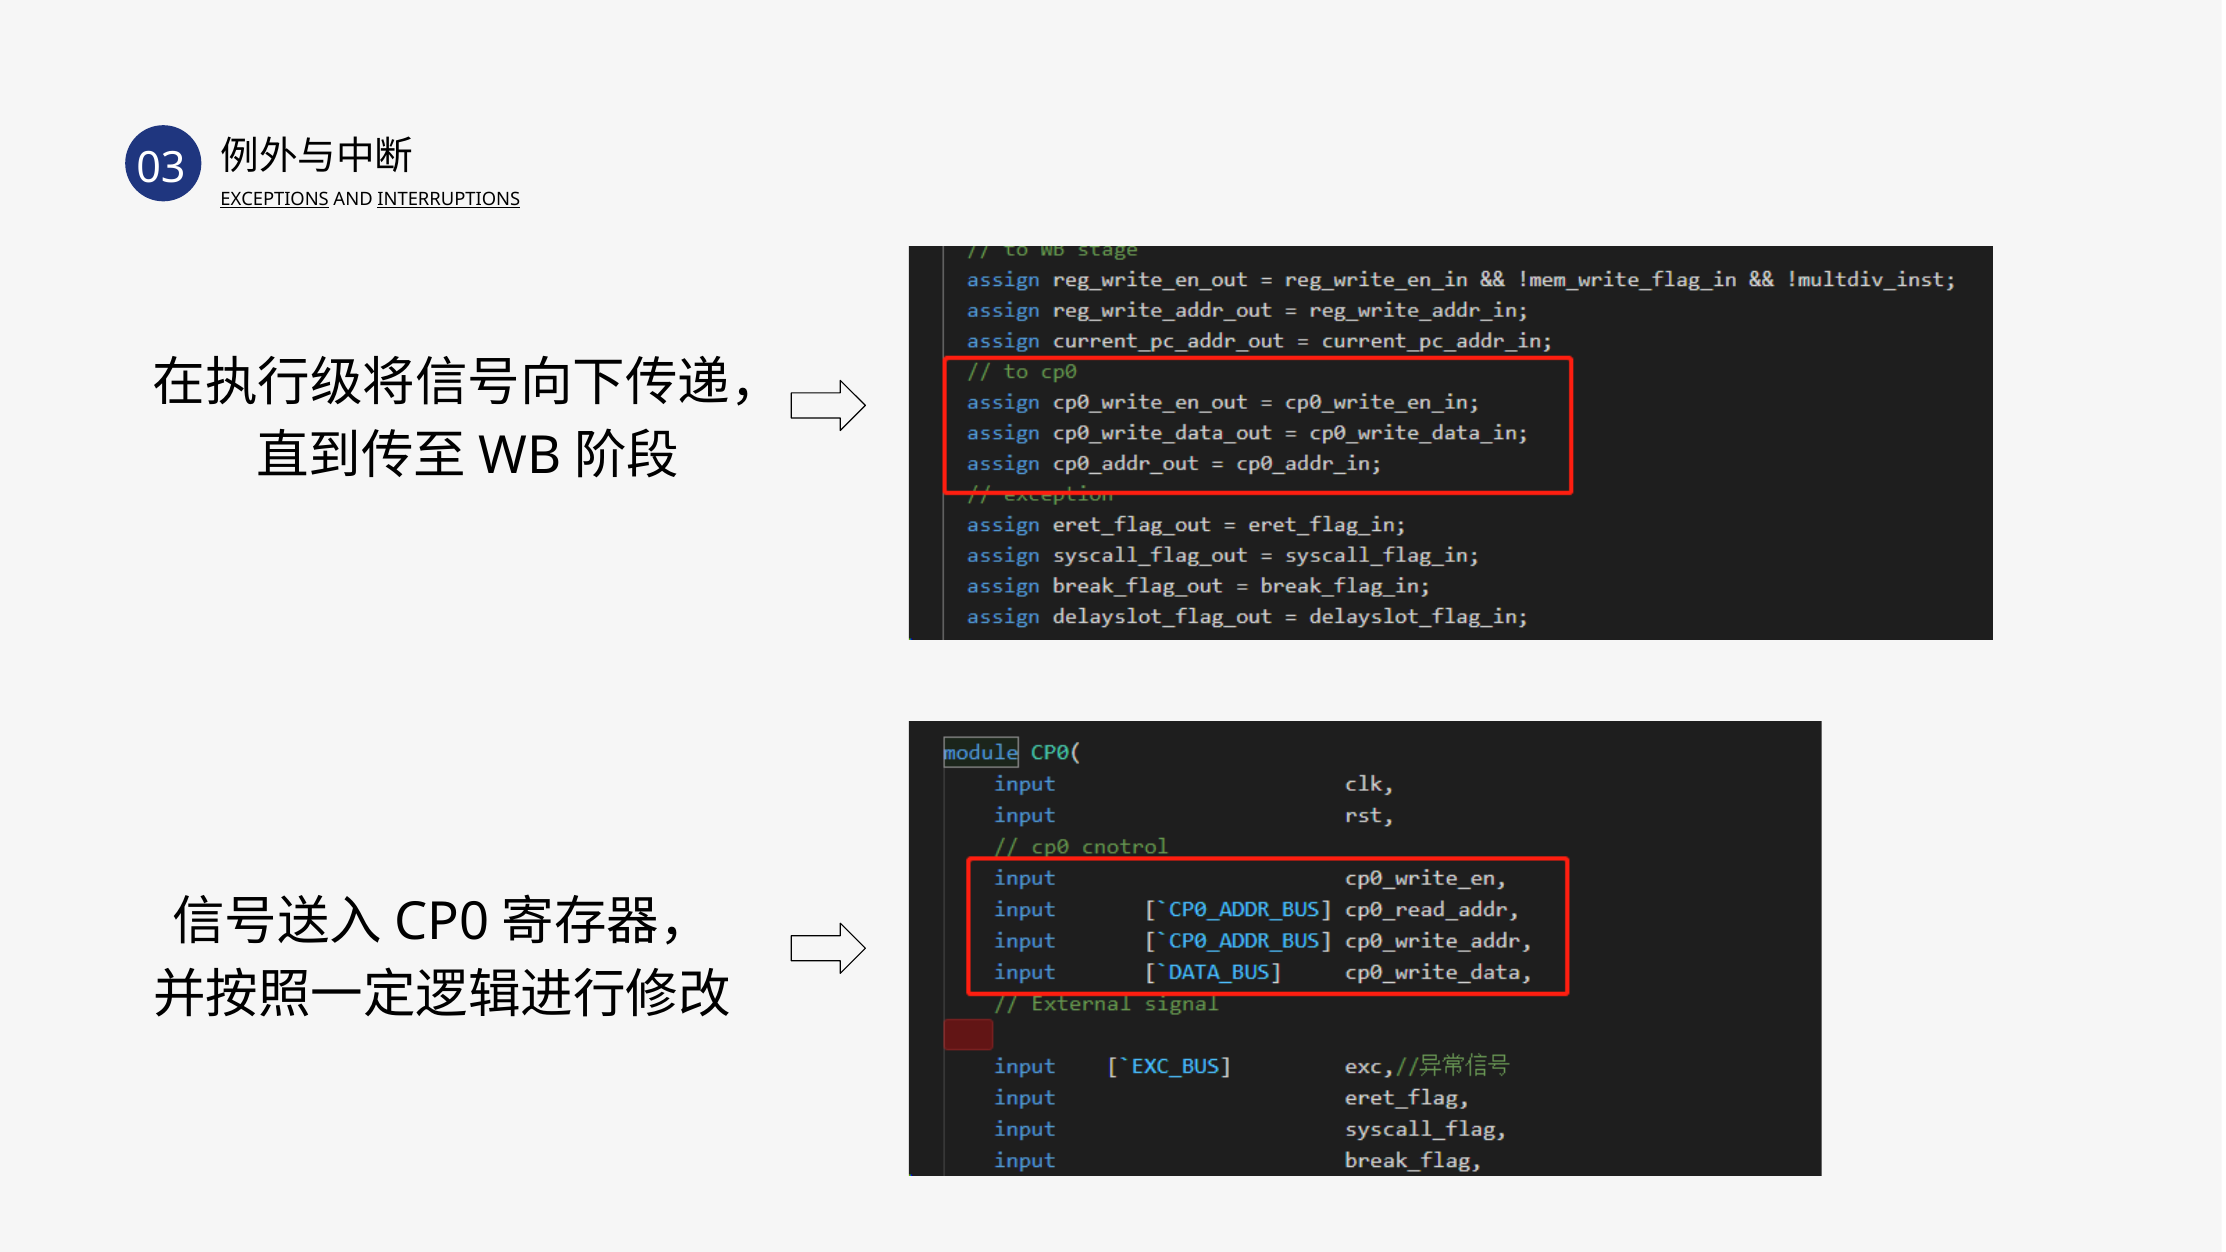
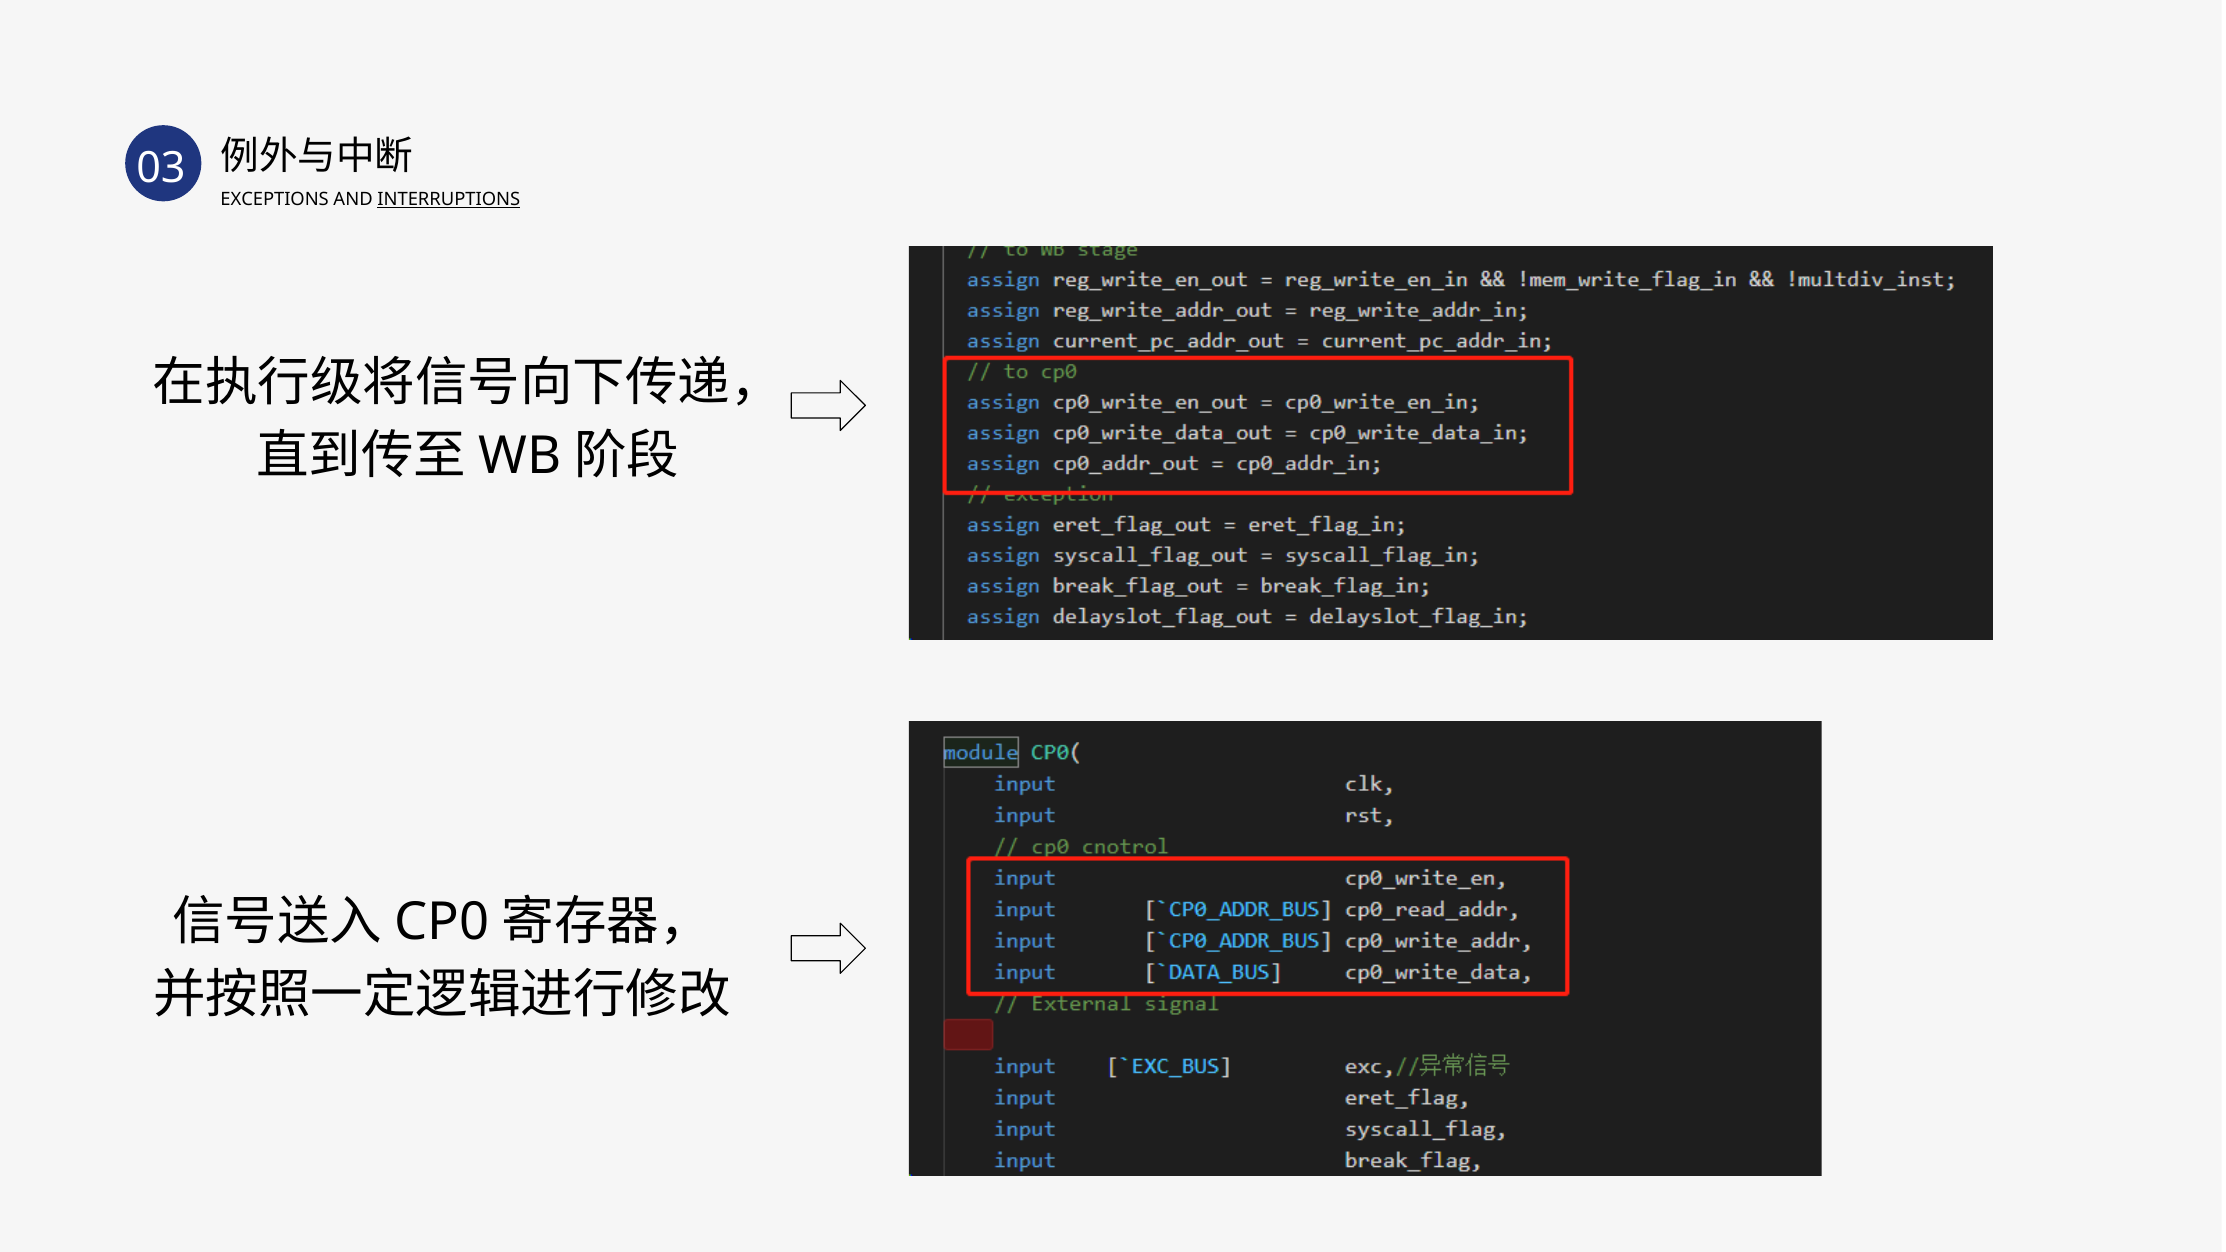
EXCEPTIONS underline: present -> none
